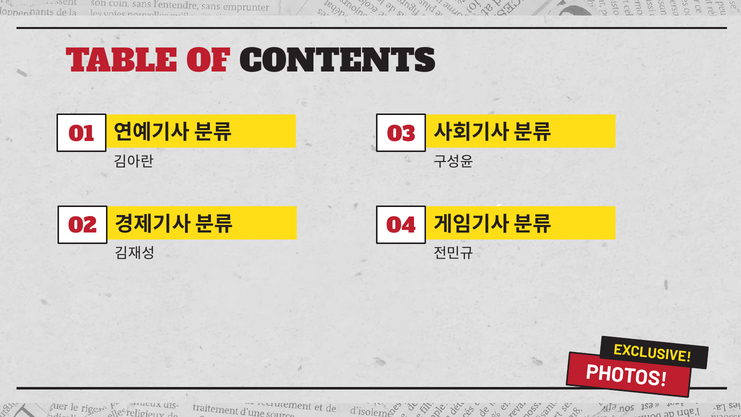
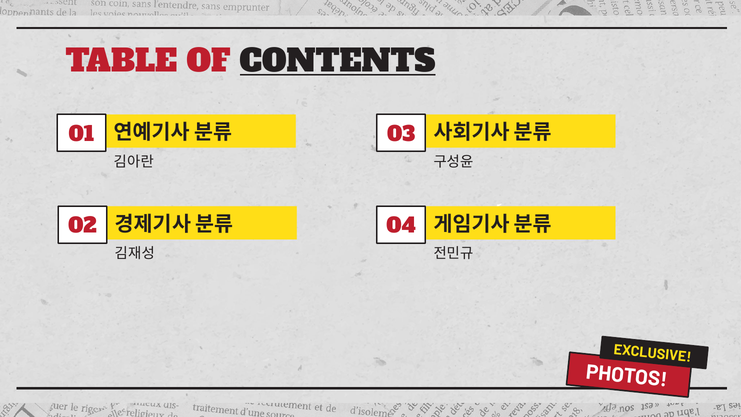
CONTENTS underline: none -> present
